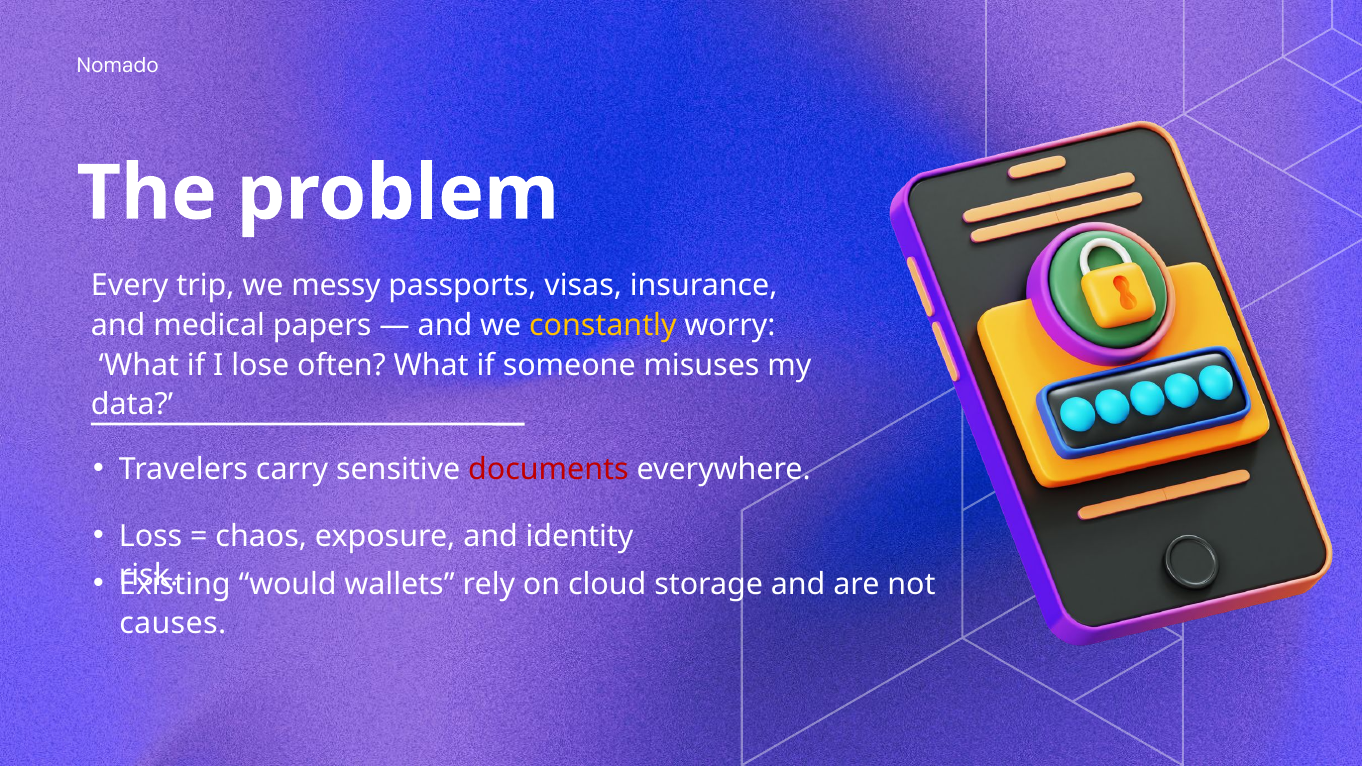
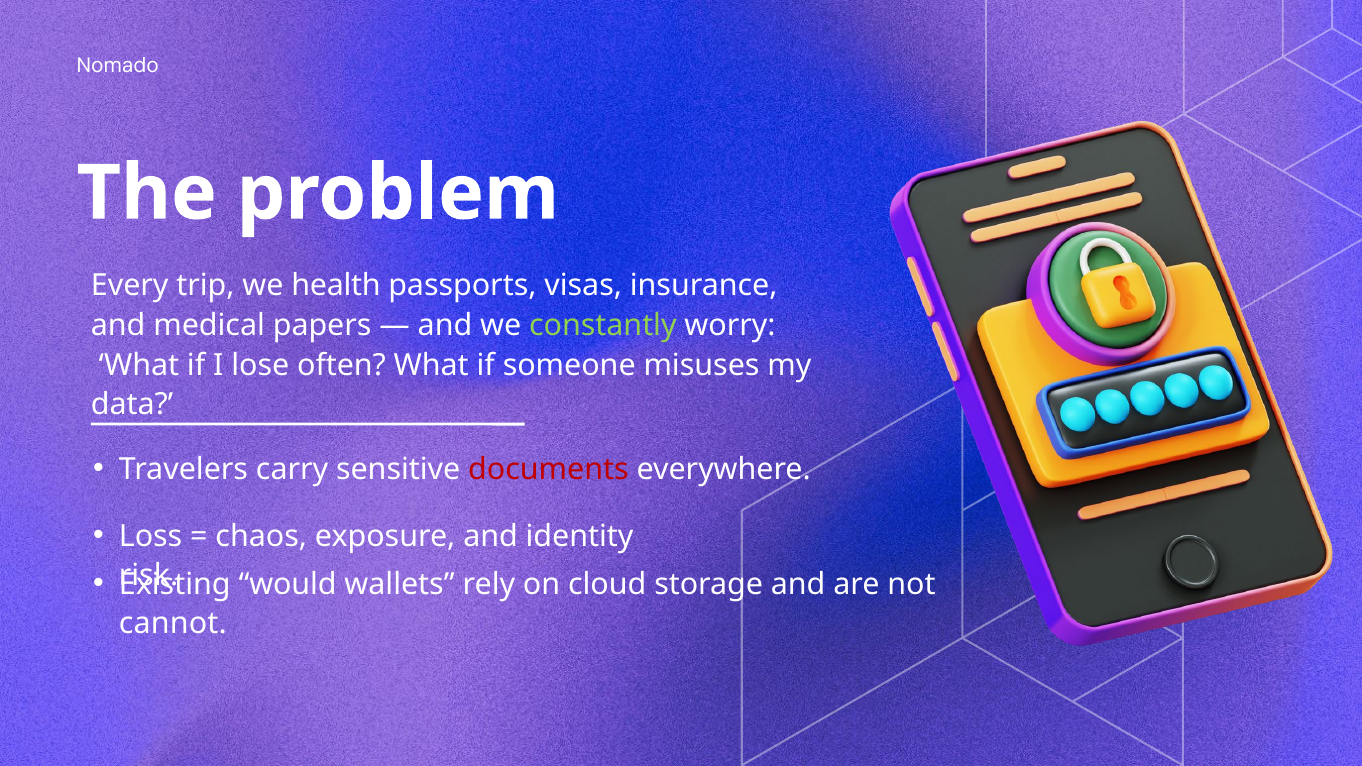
messy: messy -> health
constantly colour: yellow -> light green
causes: causes -> cannot
